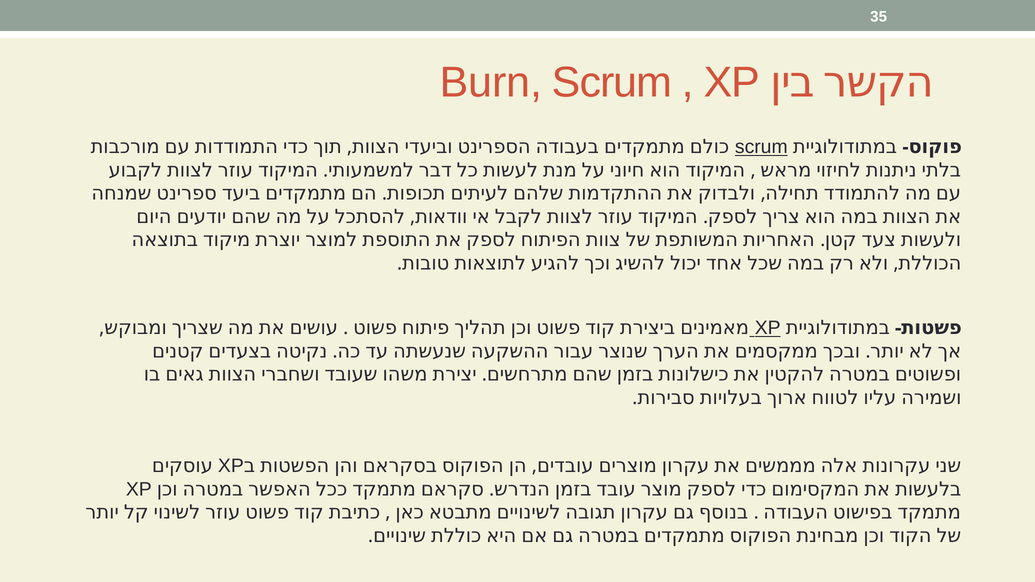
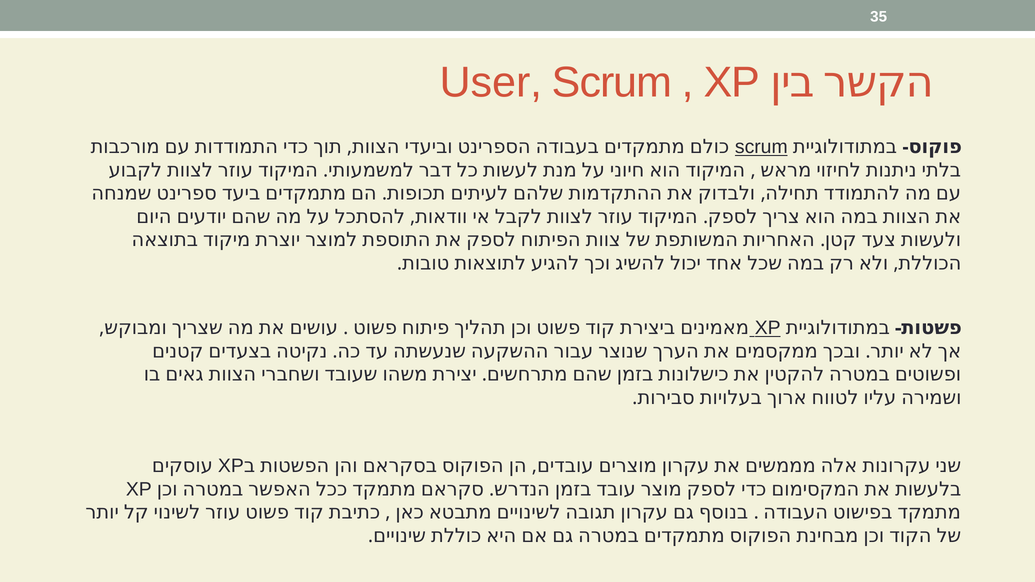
Burn: Burn -> User
